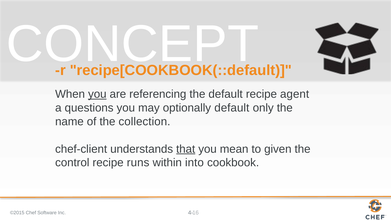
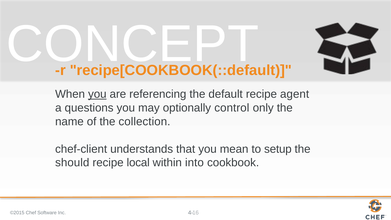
optionally default: default -> control
that underline: present -> none
given: given -> setup
control: control -> should
runs: runs -> local
